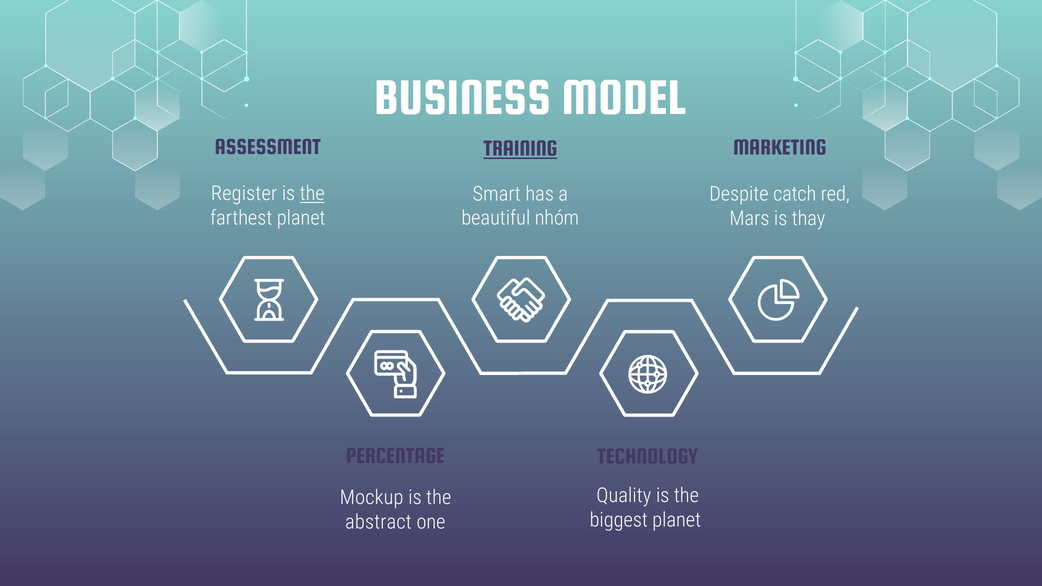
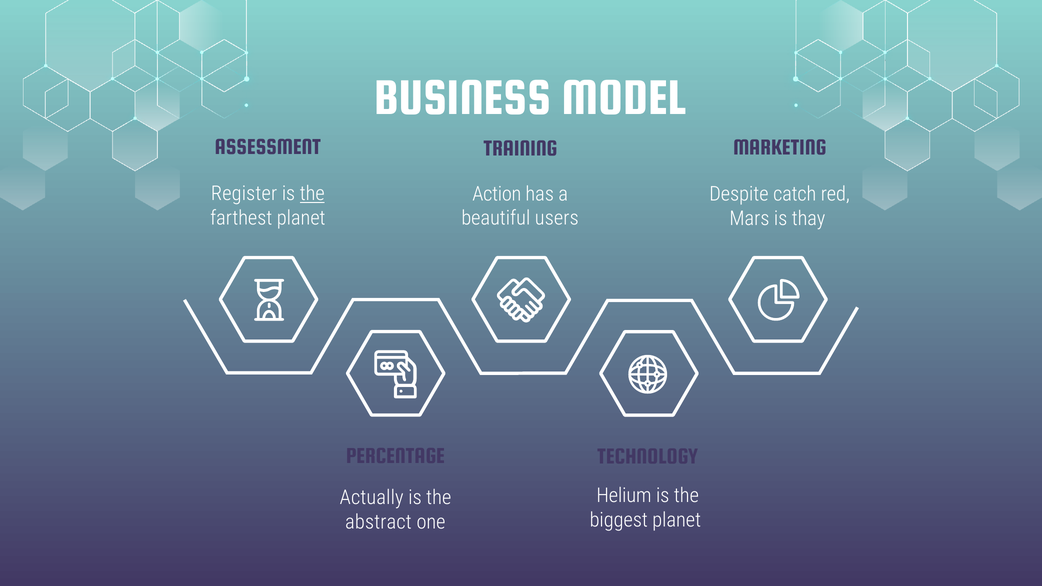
TRAINING underline: present -> none
Smart: Smart -> Action
nhóm: nhóm -> users
Quality: Quality -> Helium
Mockup: Mockup -> Actually
